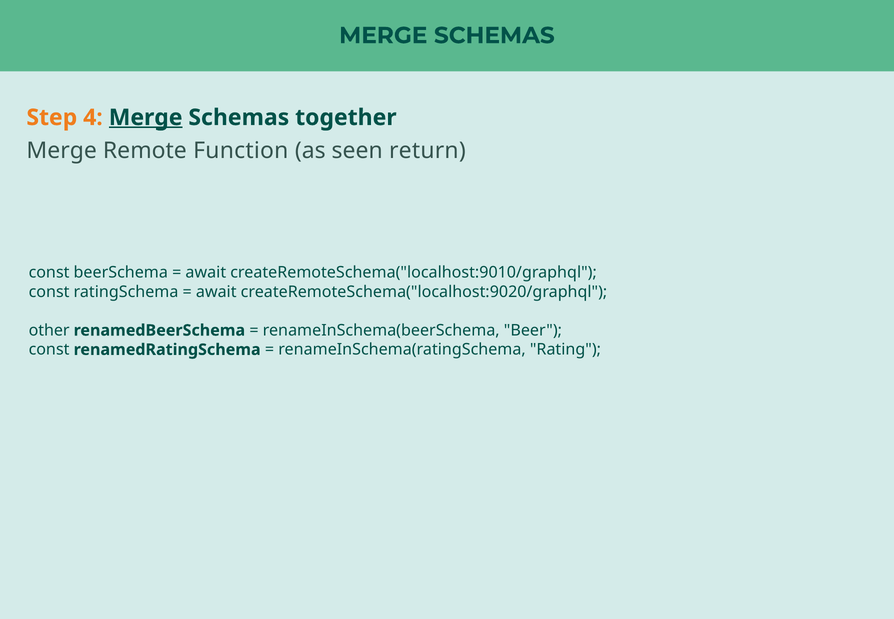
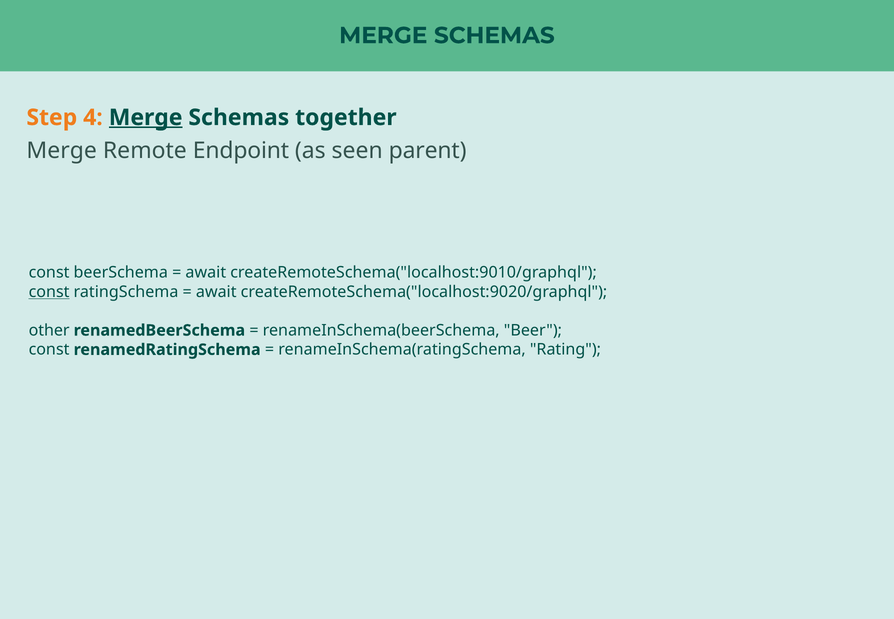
Function: Function -> Endpoint
return: return -> parent
const at (49, 292) underline: none -> present
